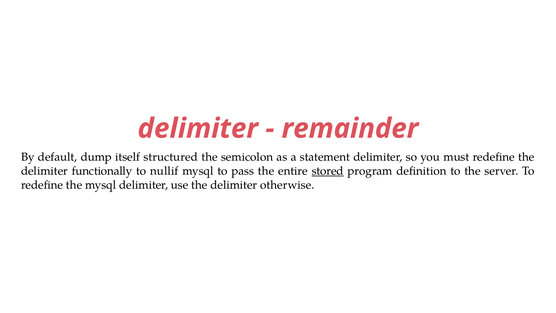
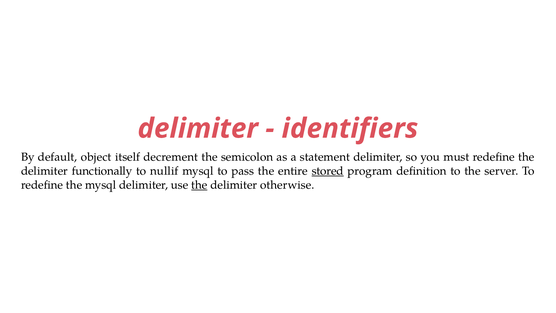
remainder: remainder -> identifiers
dump: dump -> object
structured: structured -> decrement
the at (199, 185) underline: none -> present
